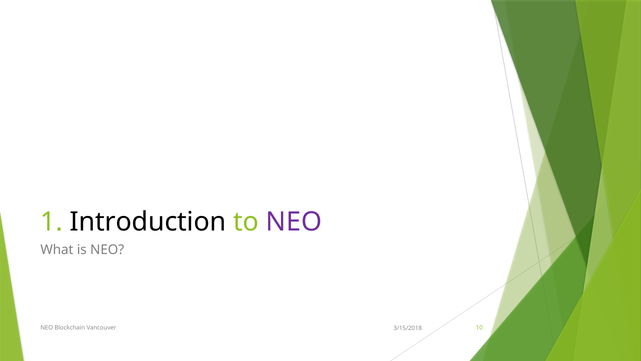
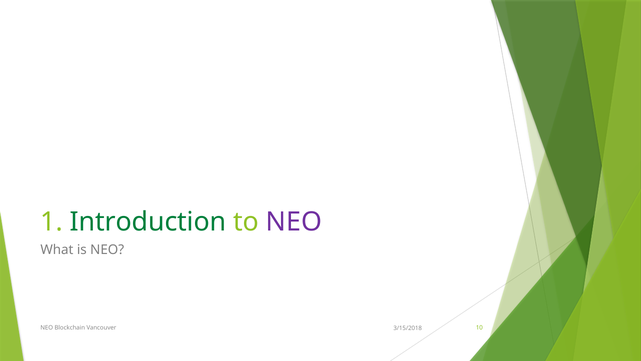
Introduction colour: black -> green
